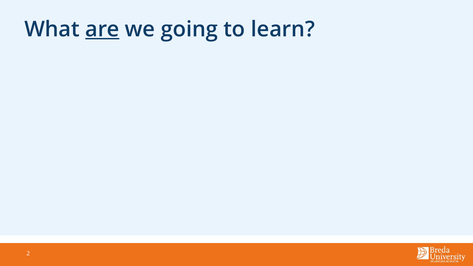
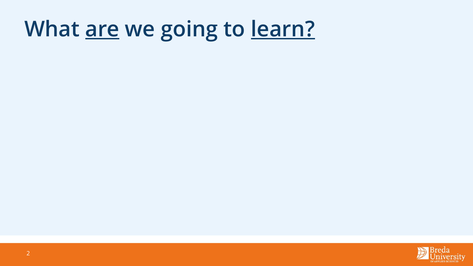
learn underline: none -> present
